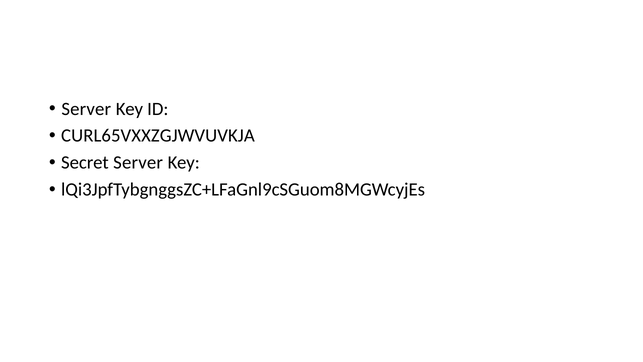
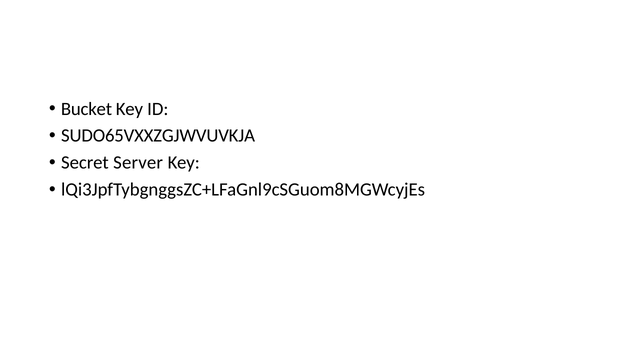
Server at (86, 109): Server -> Bucket
CURL65VXXZGJWVUVKJA: CURL65VXXZGJWVUVKJA -> SUDO65VXXZGJWVUVKJA
